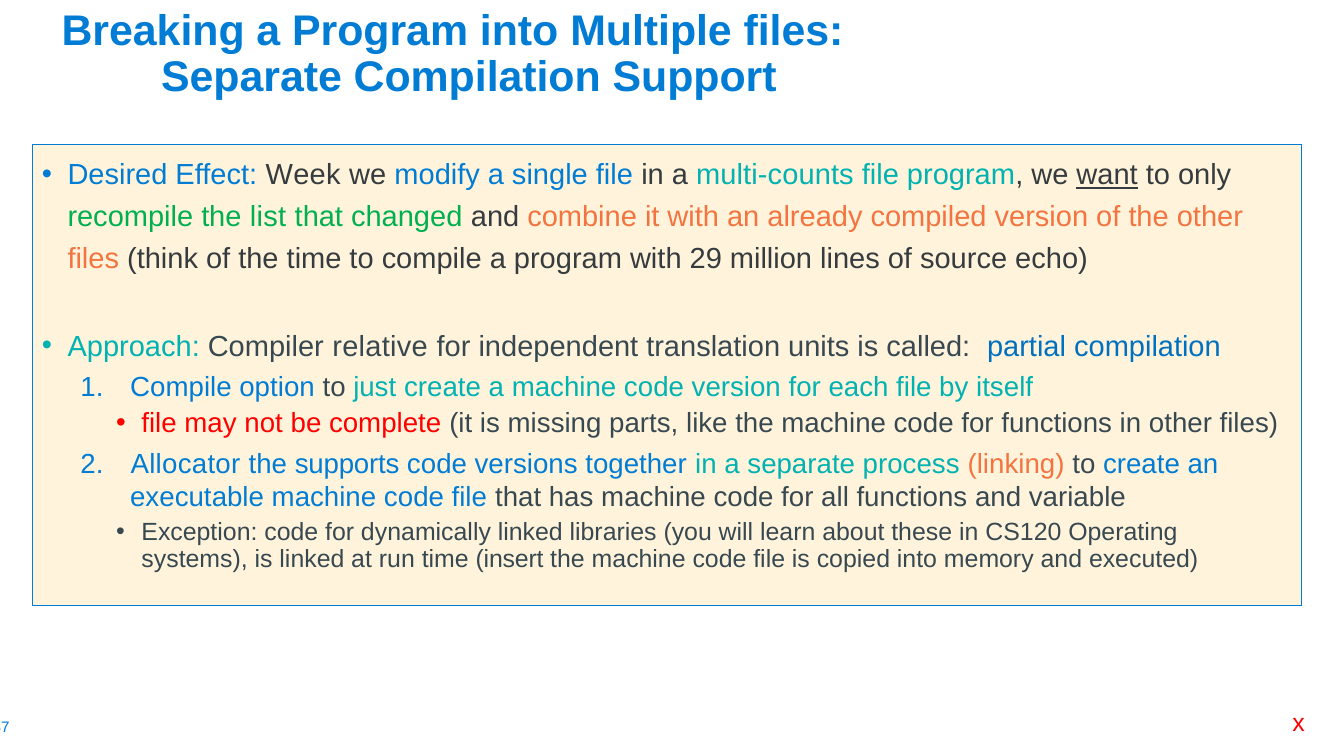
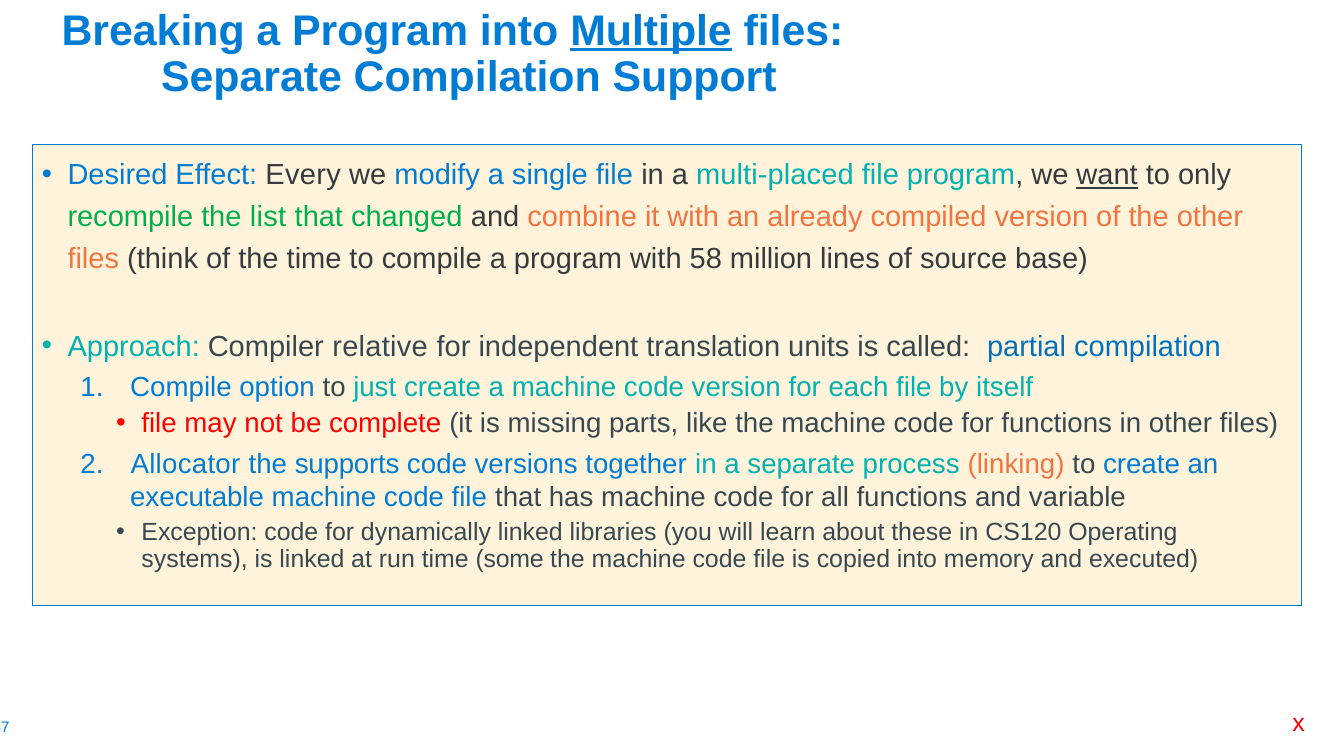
Multiple underline: none -> present
Week: Week -> Every
multi-counts: multi-counts -> multi-placed
29: 29 -> 58
echo: echo -> base
insert: insert -> some
